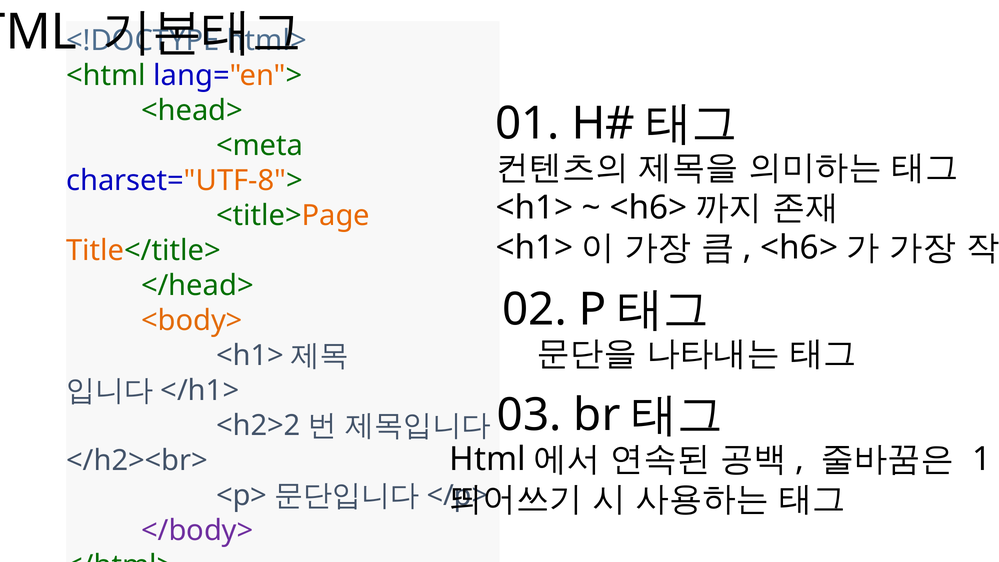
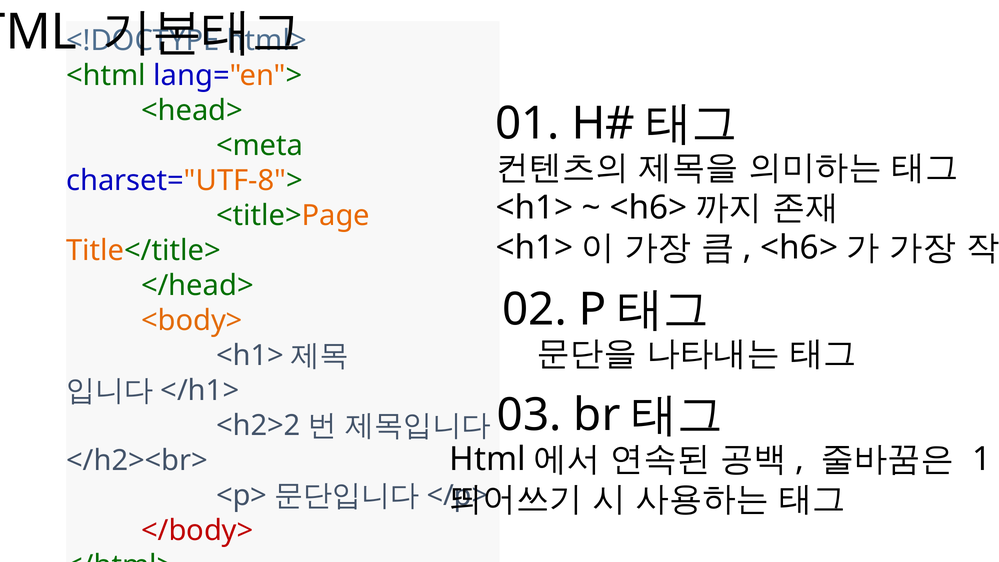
</body> colour: purple -> red
